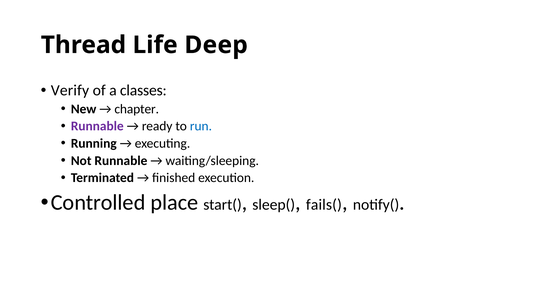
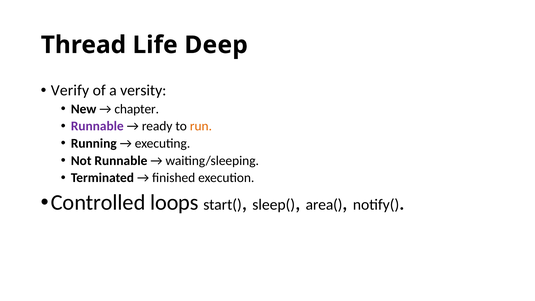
classes: classes -> versity
run colour: blue -> orange
place: place -> loops
fails(: fails( -> area(
